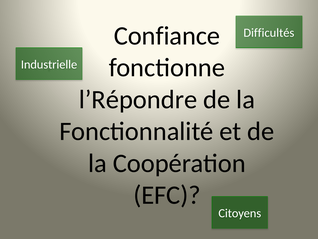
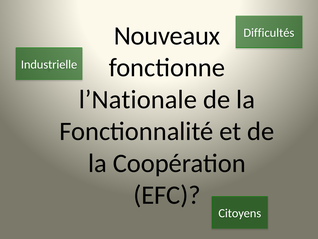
Confiance: Confiance -> Nouveaux
l’Répondre: l’Répondre -> l’Nationale
